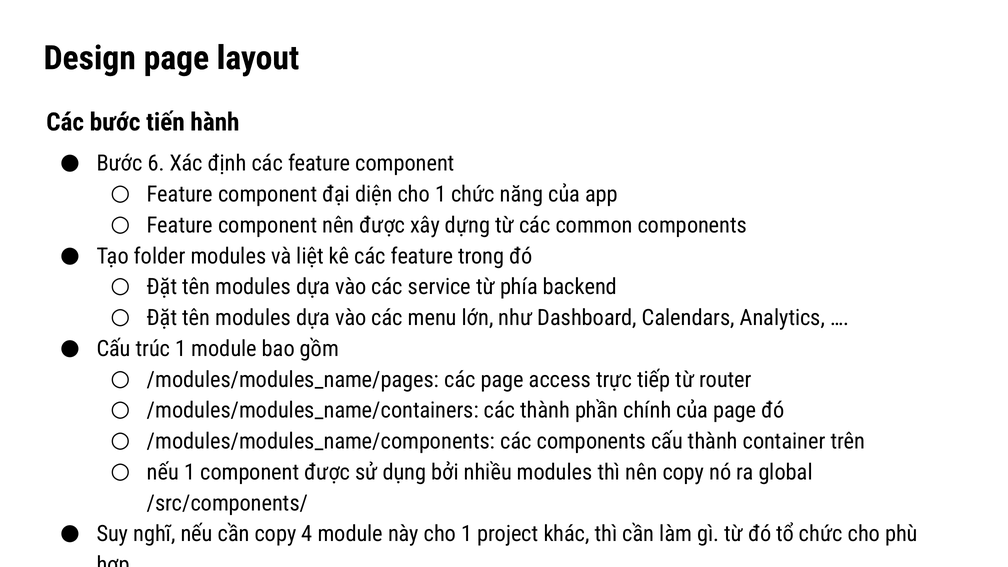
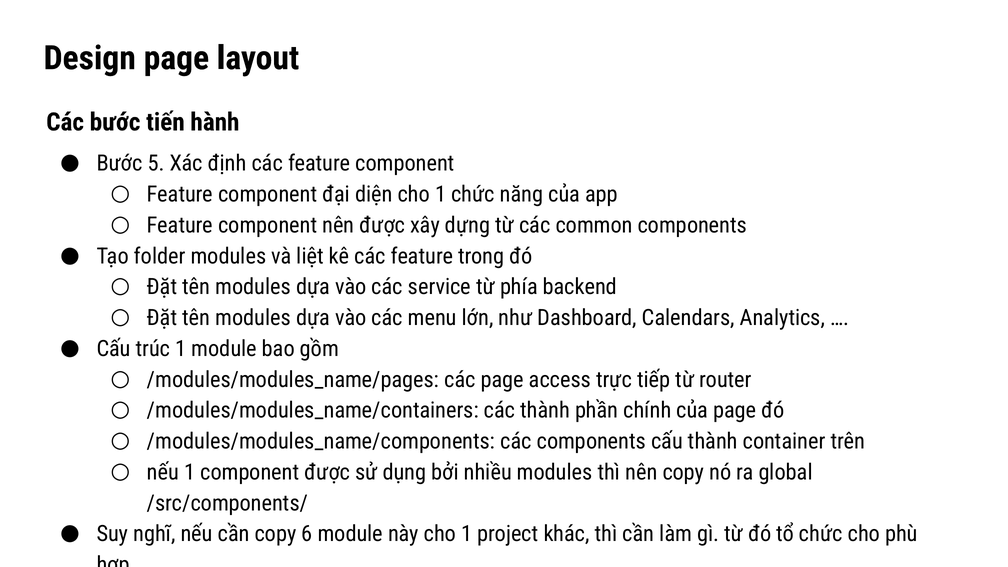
6: 6 -> 5
4: 4 -> 6
